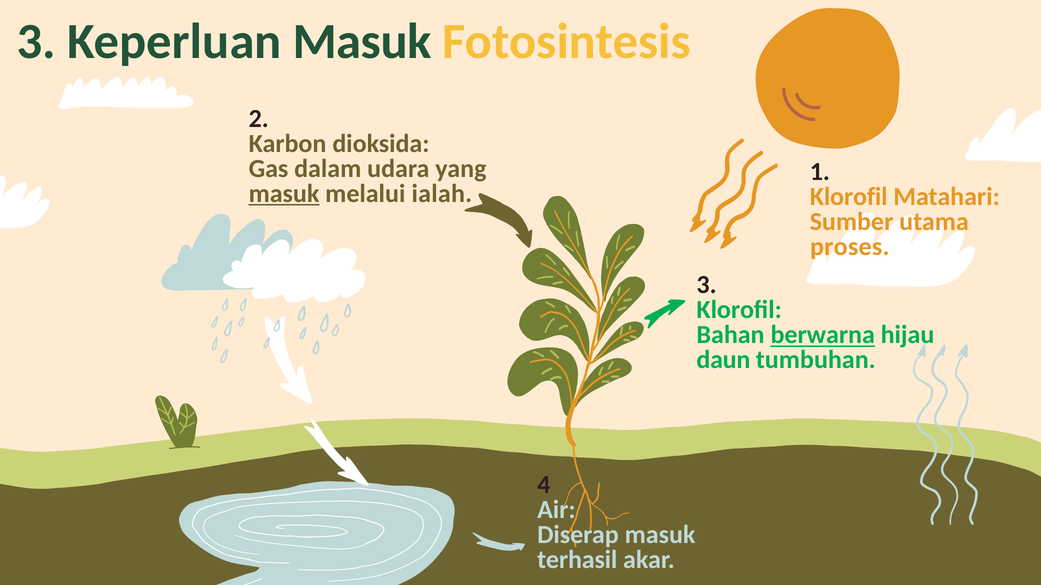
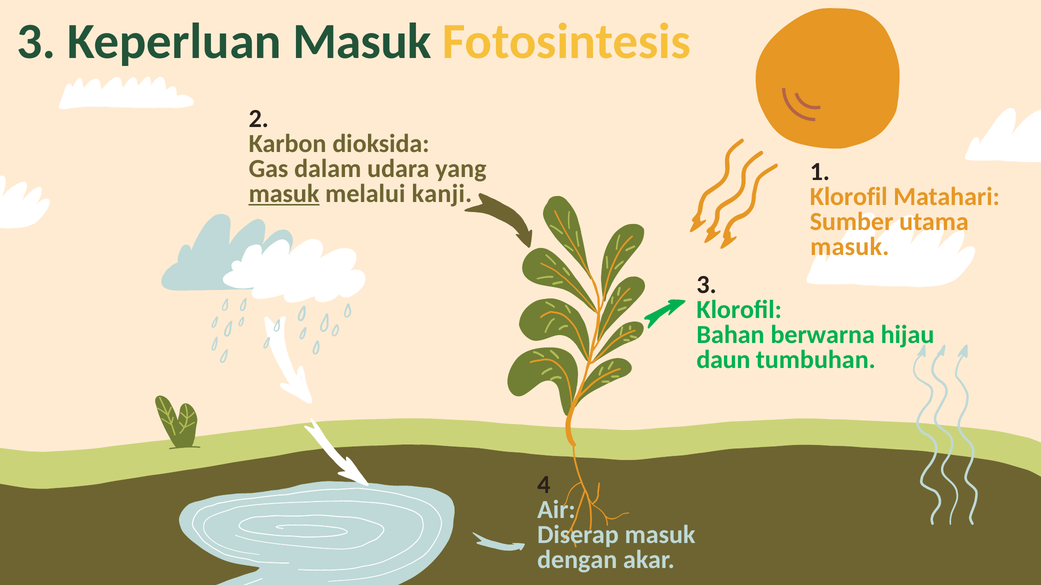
ialah: ialah -> kanji
proses at (850, 247): proses -> masuk
berwarna underline: present -> none
terhasil: terhasil -> dengan
